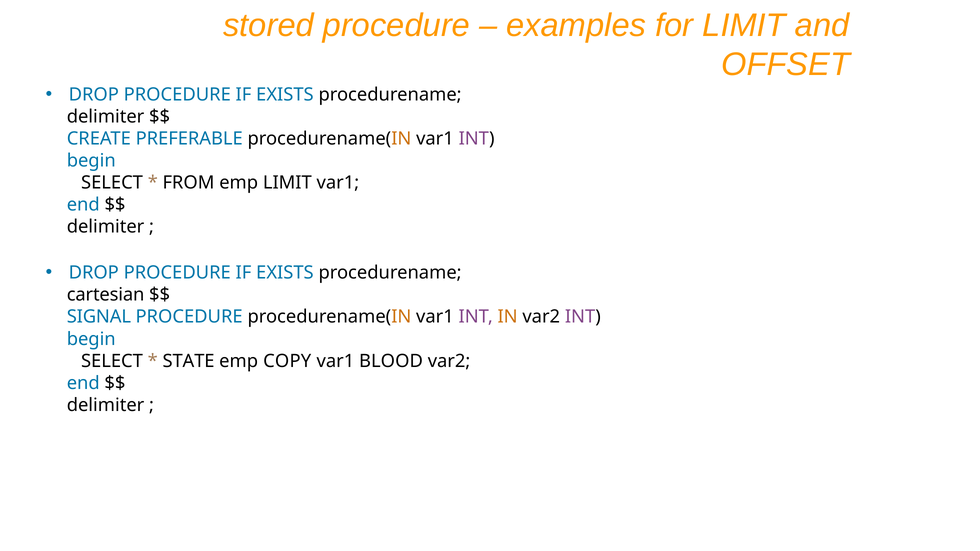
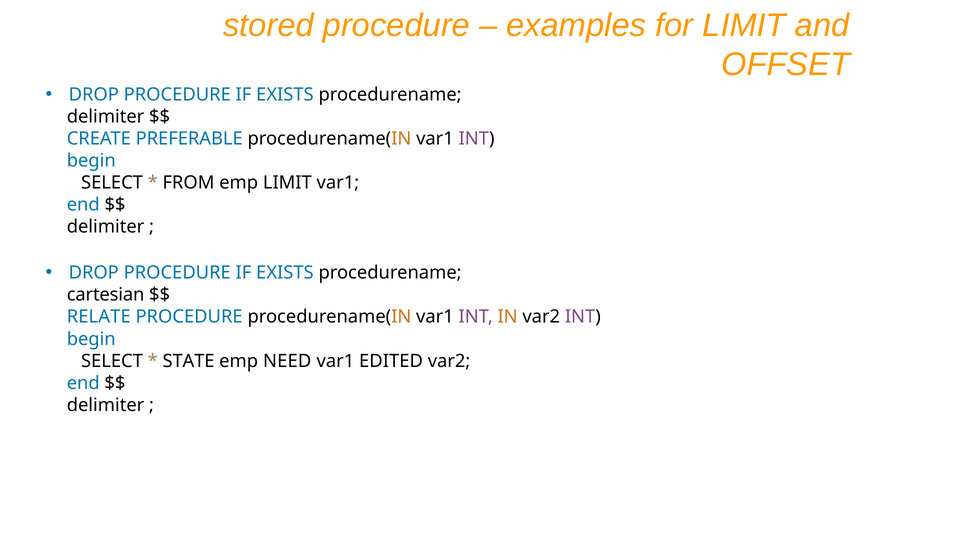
SIGNAL: SIGNAL -> RELATE
COPY: COPY -> NEED
BLOOD: BLOOD -> EDITED
